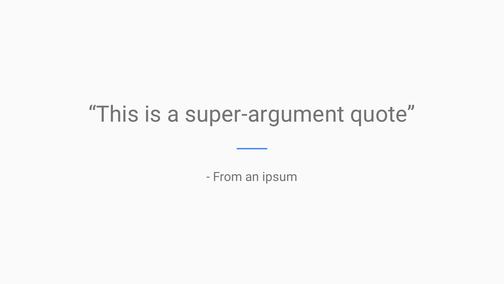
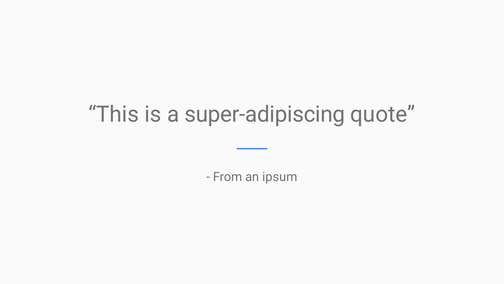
super-argument: super-argument -> super-adipiscing
